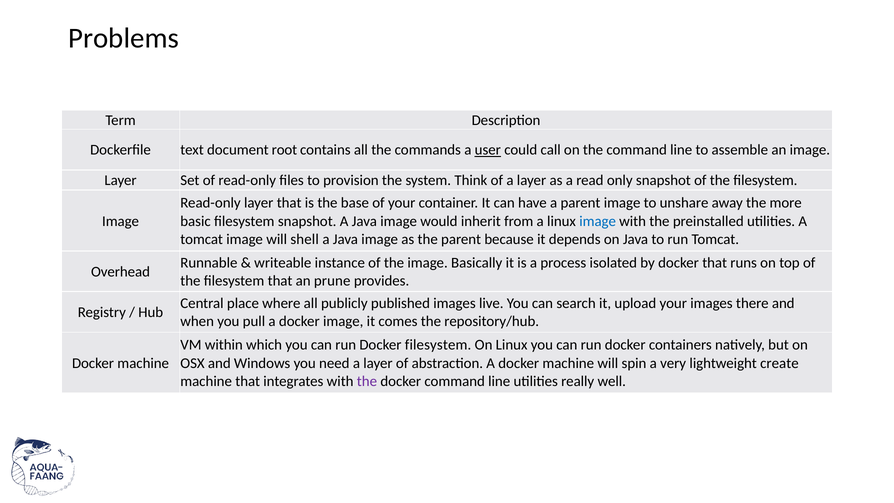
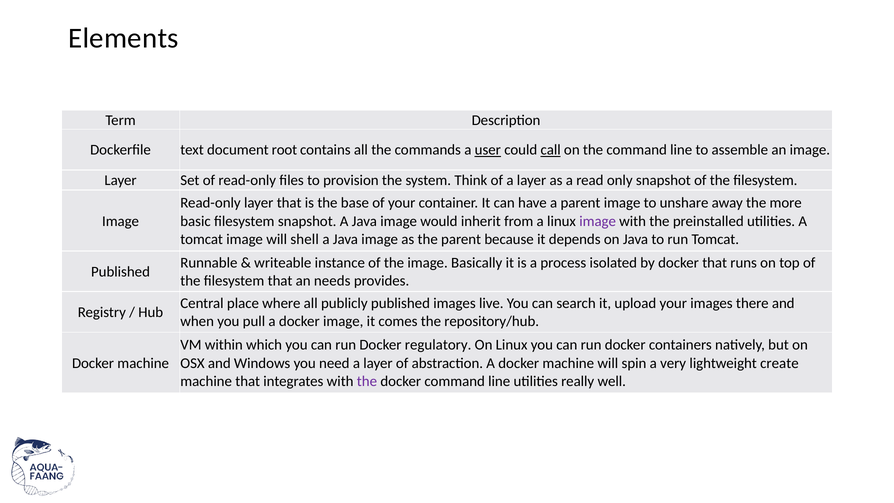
Problems: Problems -> Elements
call underline: none -> present
image at (598, 221) colour: blue -> purple
Overhead at (121, 272): Overhead -> Published
prune: prune -> needs
Docker filesystem: filesystem -> regulatory
